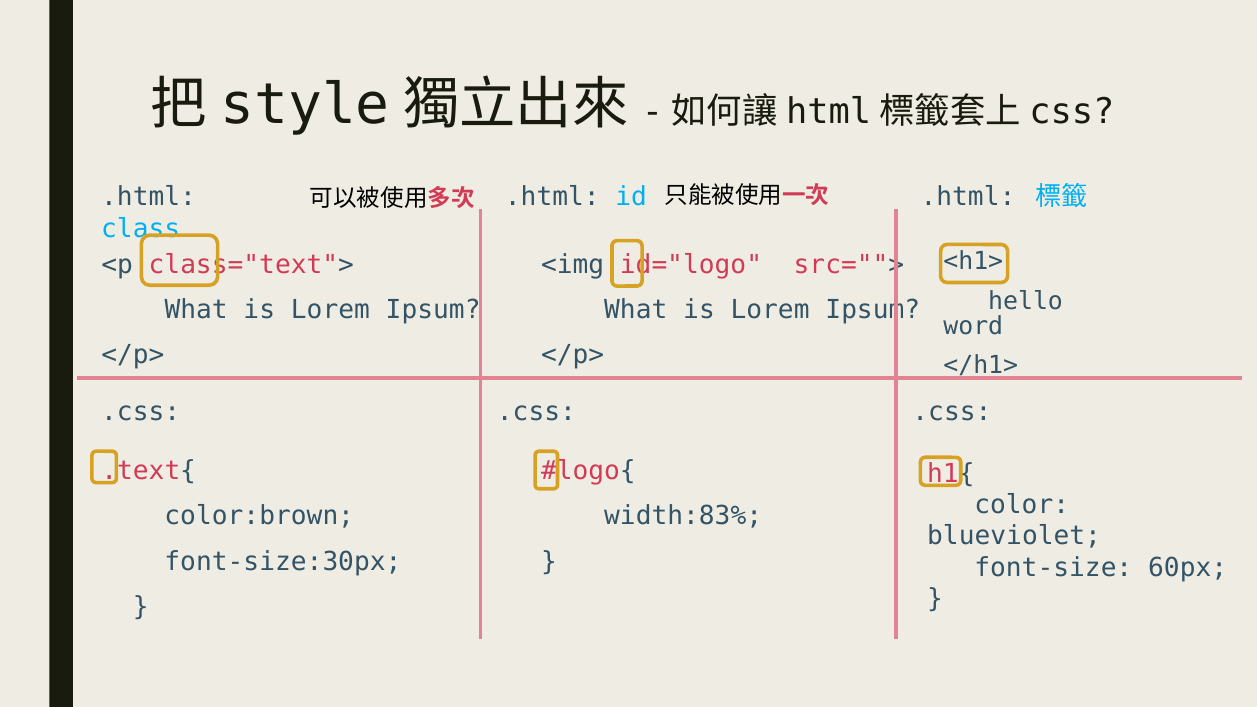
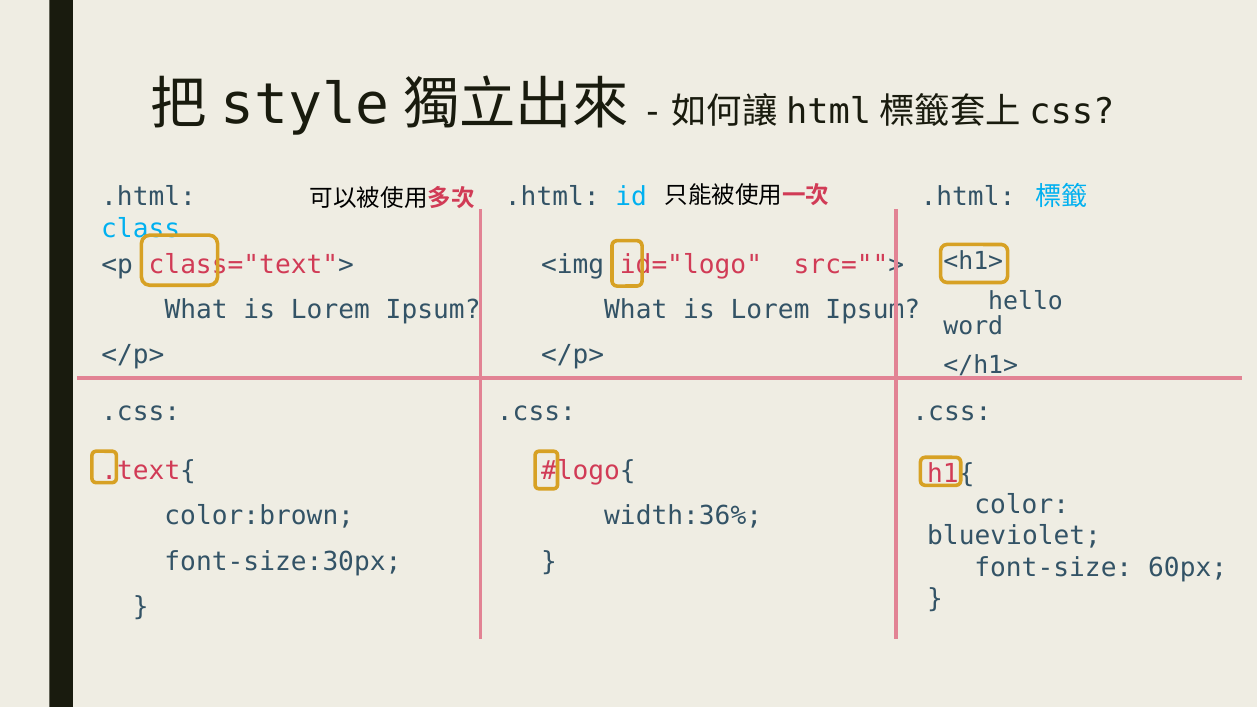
width:83%: width:83% -> width:36%
